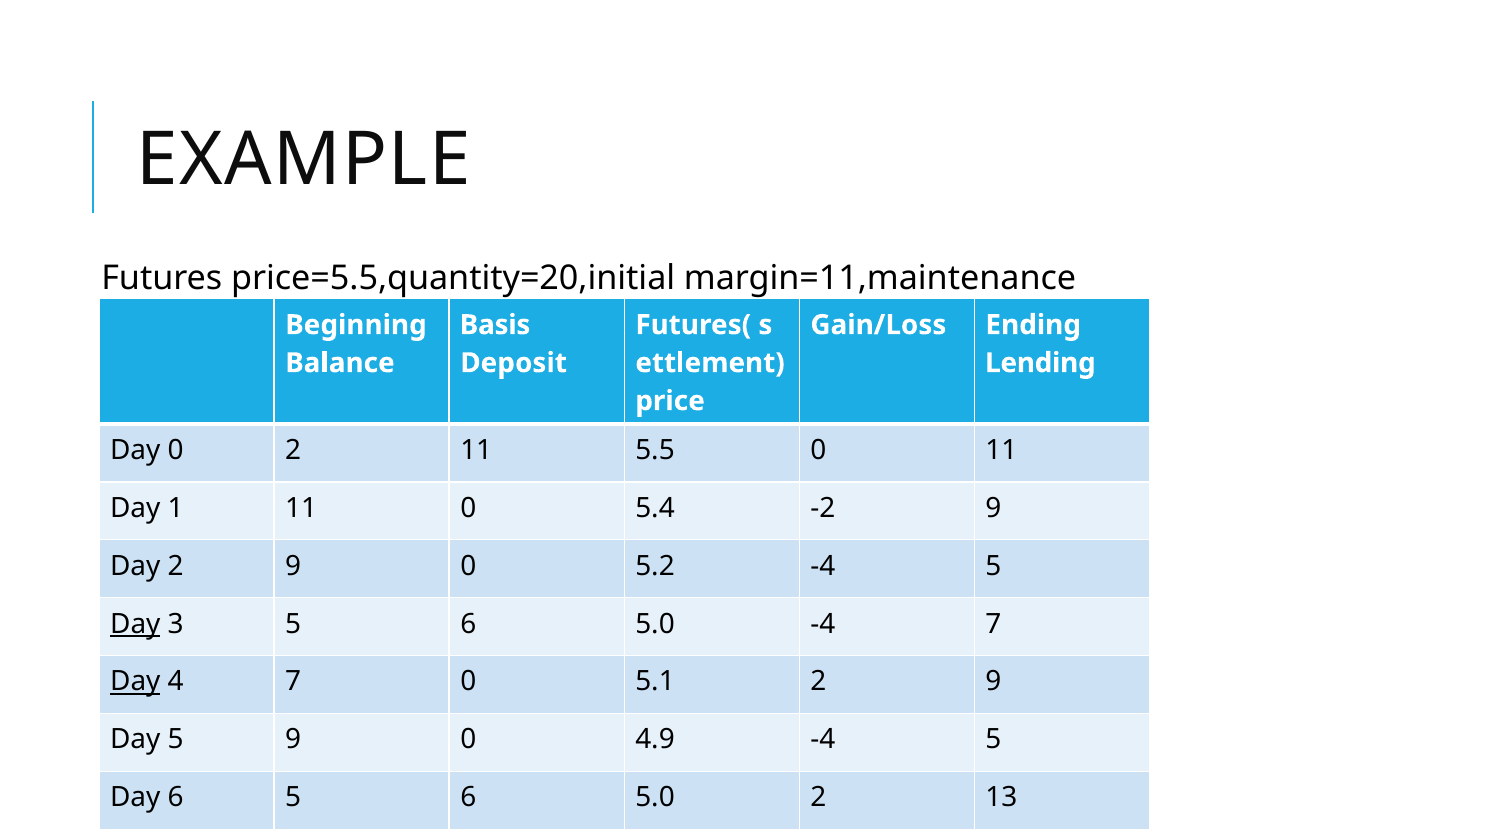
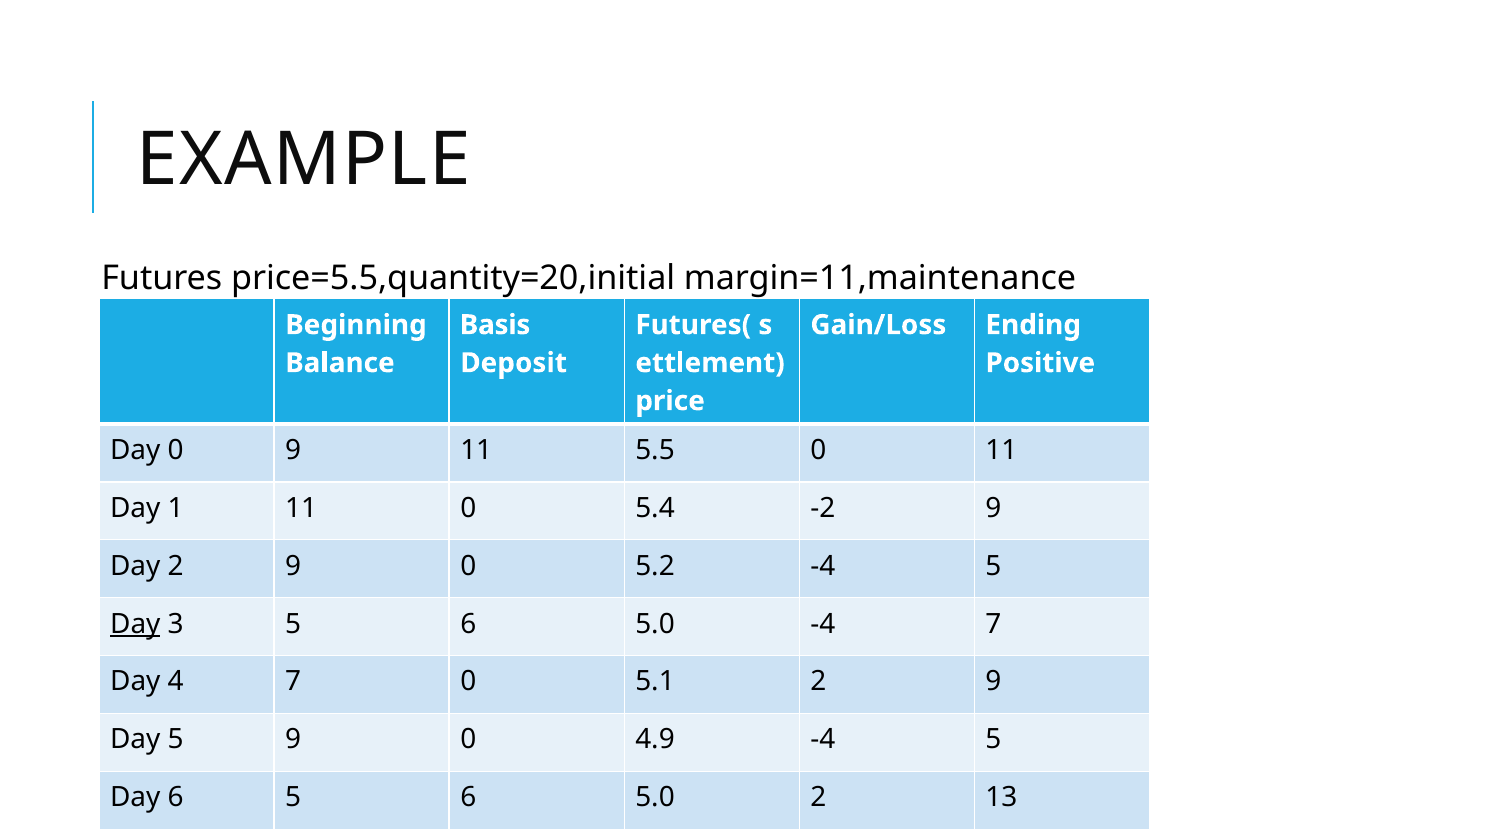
Lending: Lending -> Positive
0 2: 2 -> 9
Day at (135, 682) underline: present -> none
